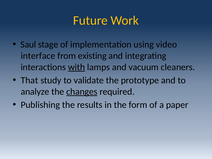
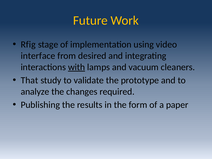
Saul: Saul -> Rfig
existing: existing -> desired
changes underline: present -> none
